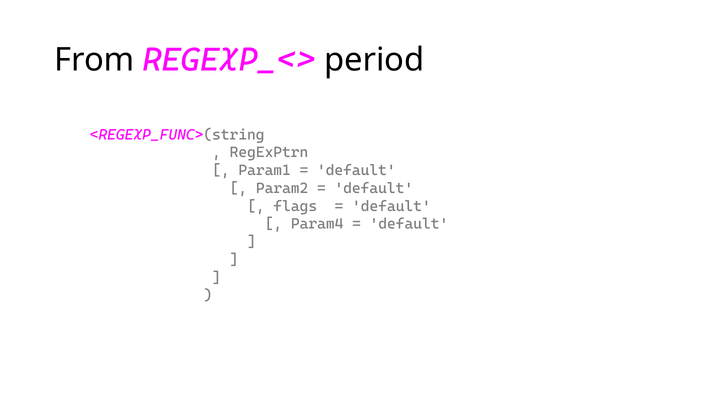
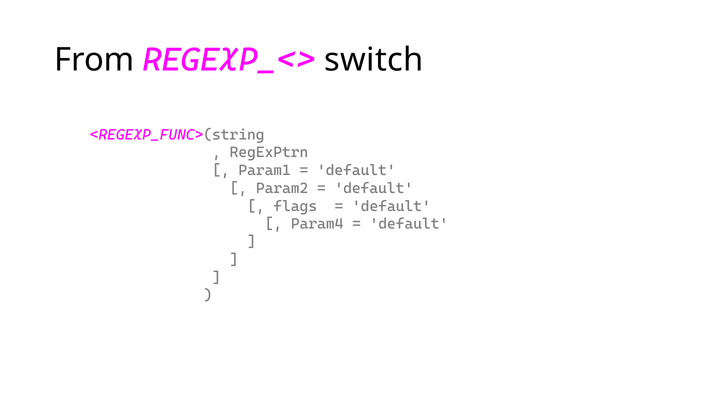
period: period -> switch
